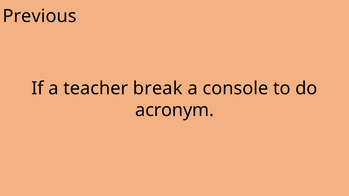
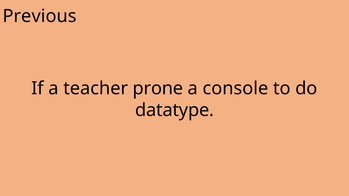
break: break -> prone
acronym: acronym -> datatype
